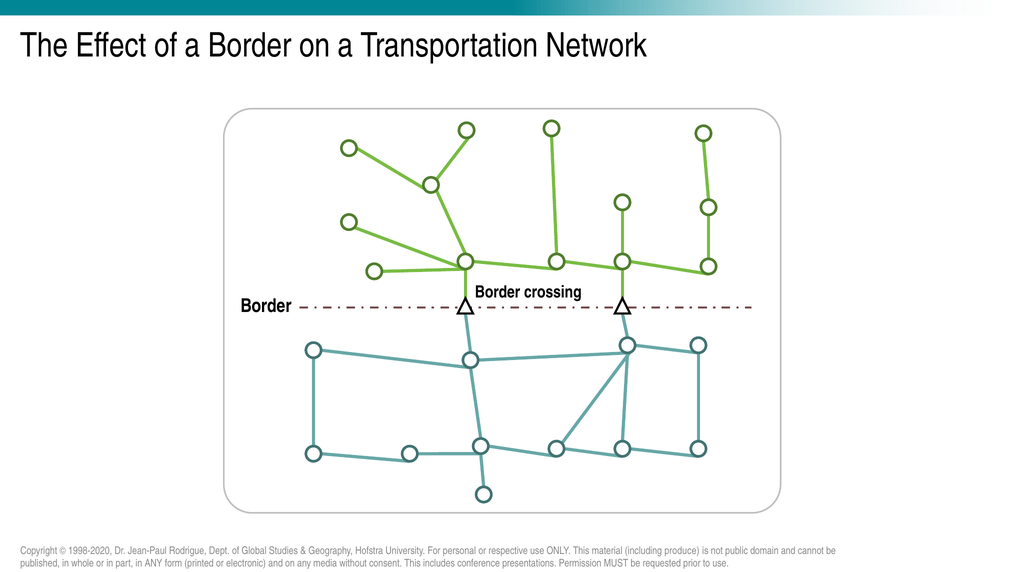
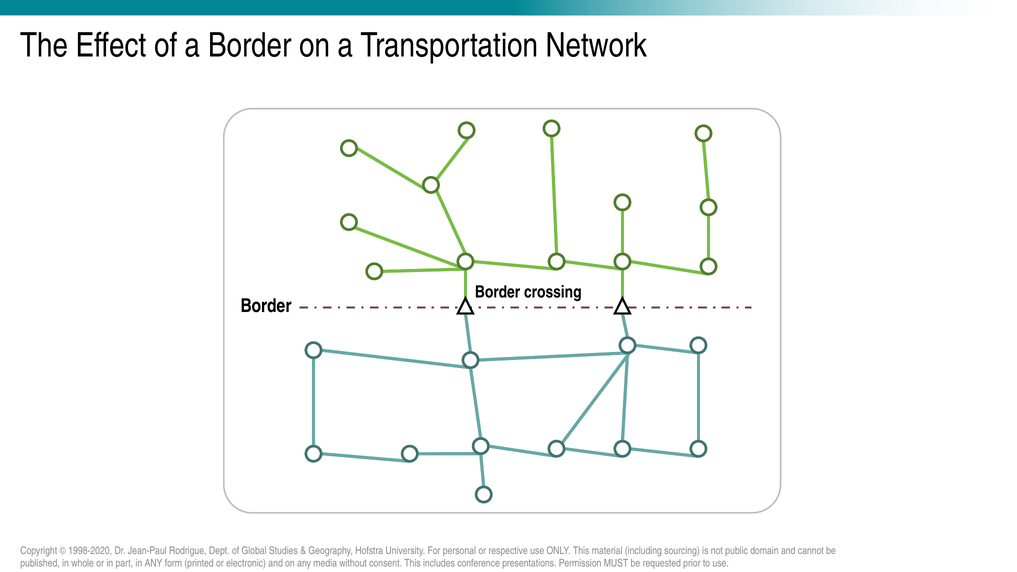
produce: produce -> sourcing
